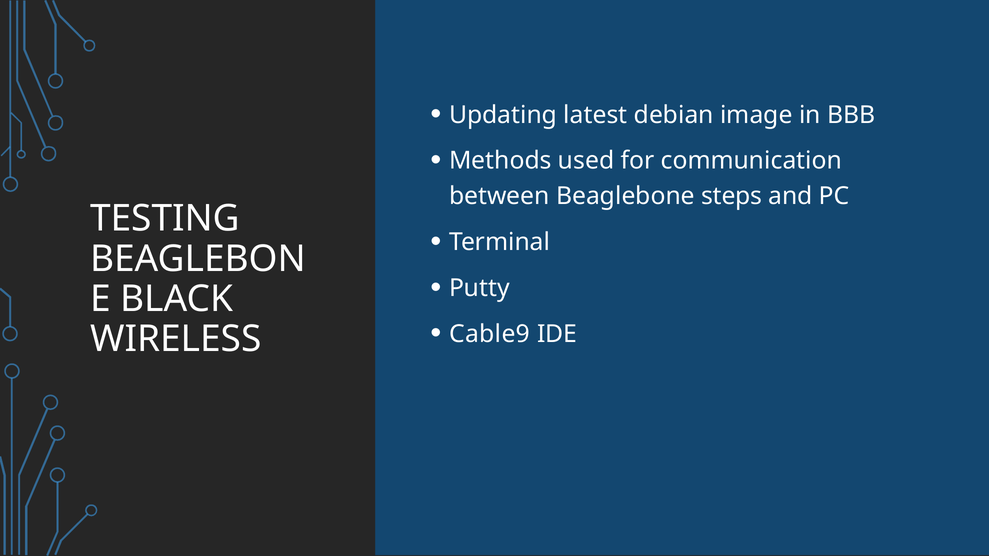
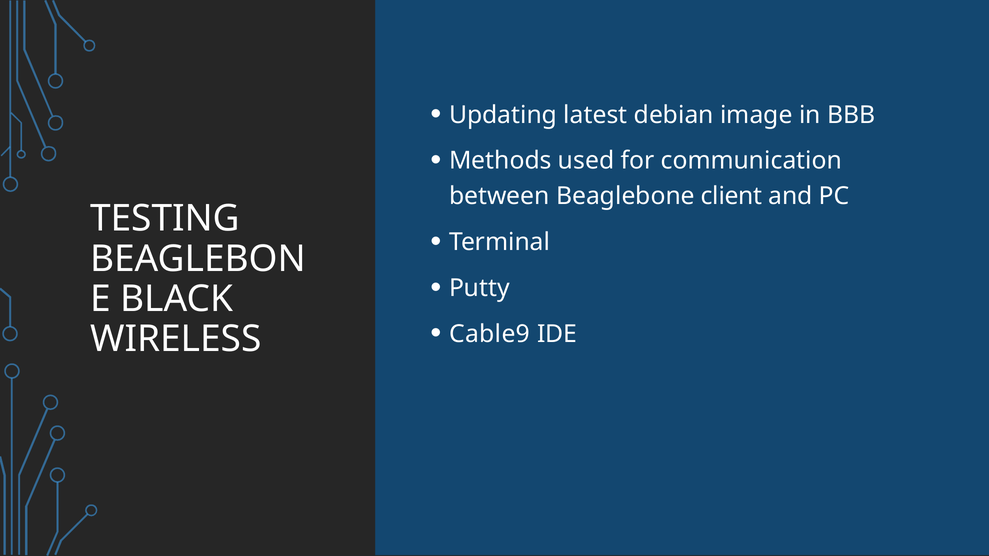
steps: steps -> client
